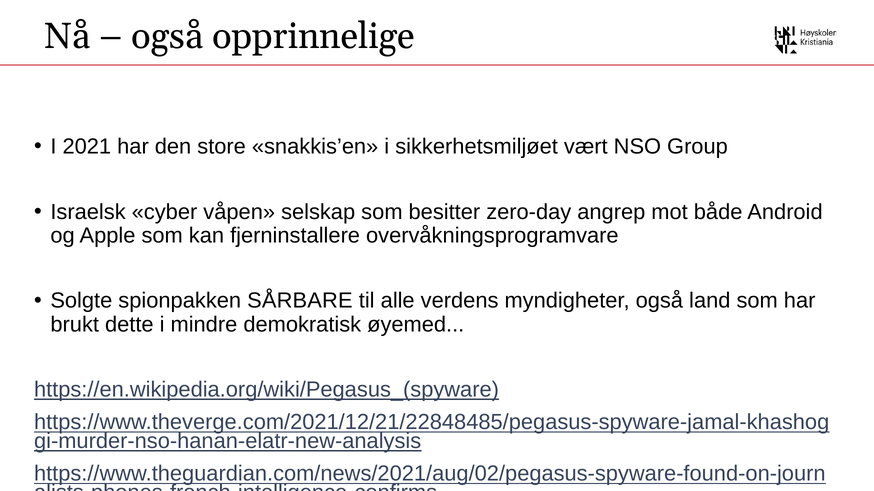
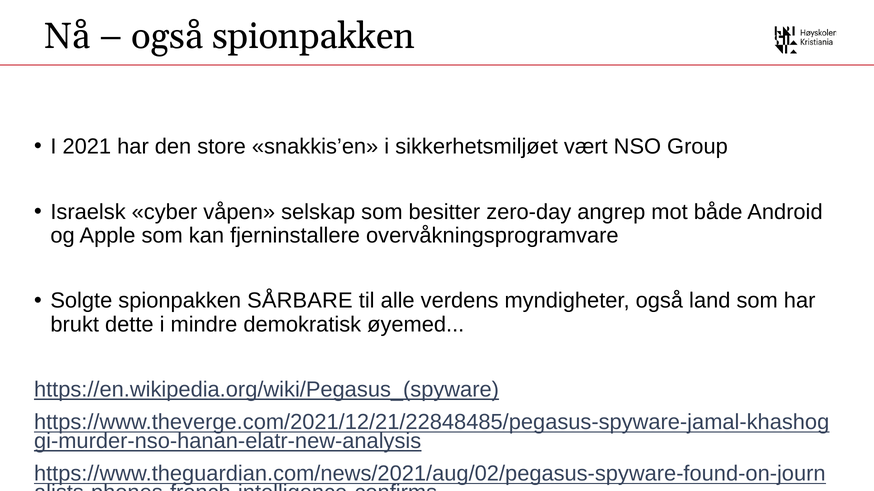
også opprinnelige: opprinnelige -> spionpakken
